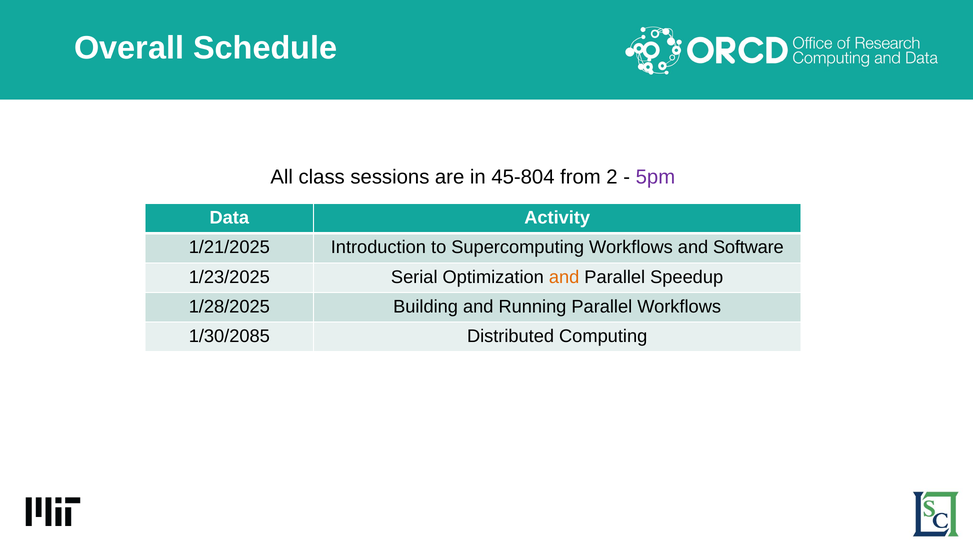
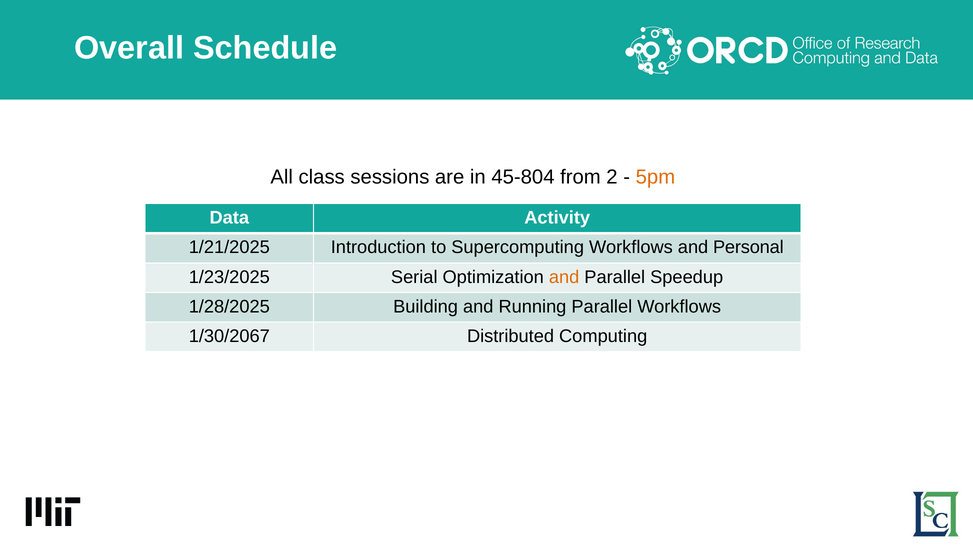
5pm colour: purple -> orange
Software: Software -> Personal
1/30/2085: 1/30/2085 -> 1/30/2067
